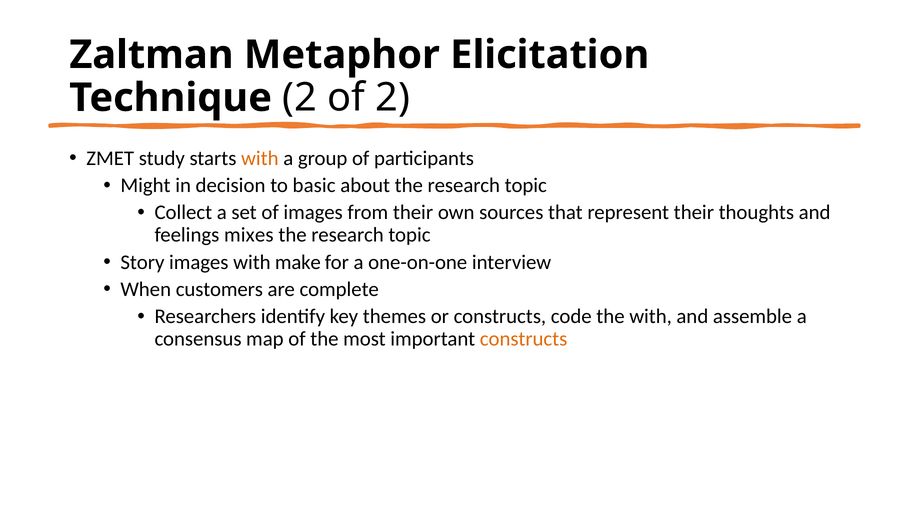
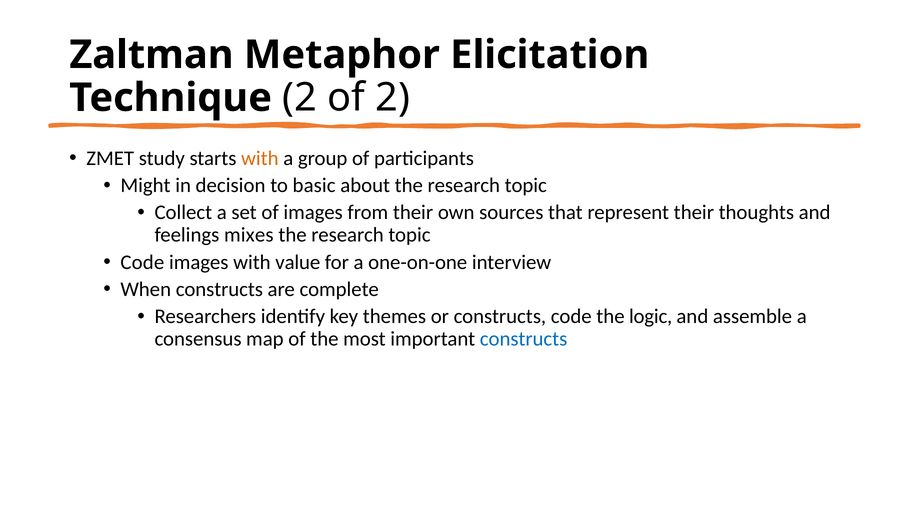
Story at (142, 262): Story -> Code
make: make -> value
When customers: customers -> constructs
the with: with -> logic
constructs at (524, 339) colour: orange -> blue
